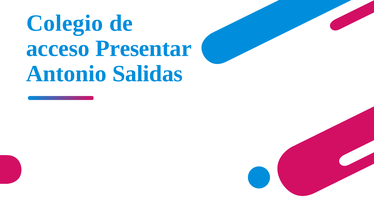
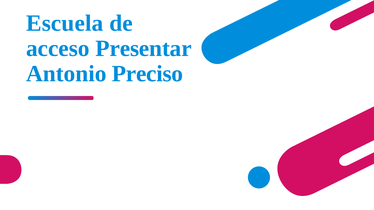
Colegio: Colegio -> Escuela
Salidas: Salidas -> Preciso
